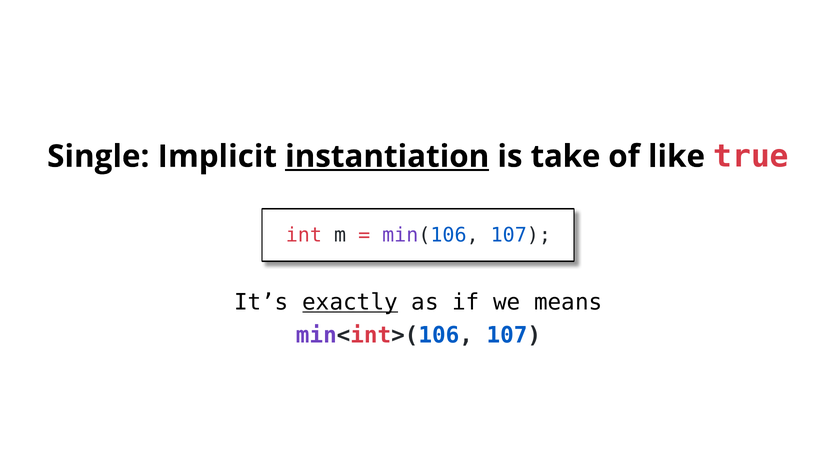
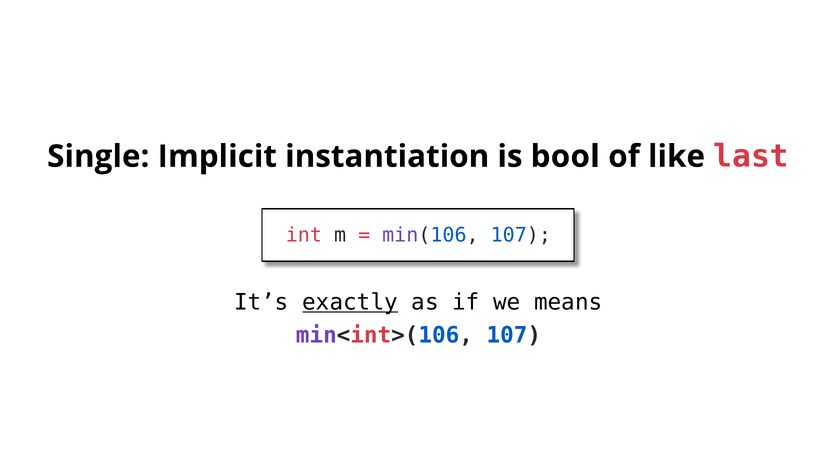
instantiation underline: present -> none
take: take -> bool
true: true -> last
